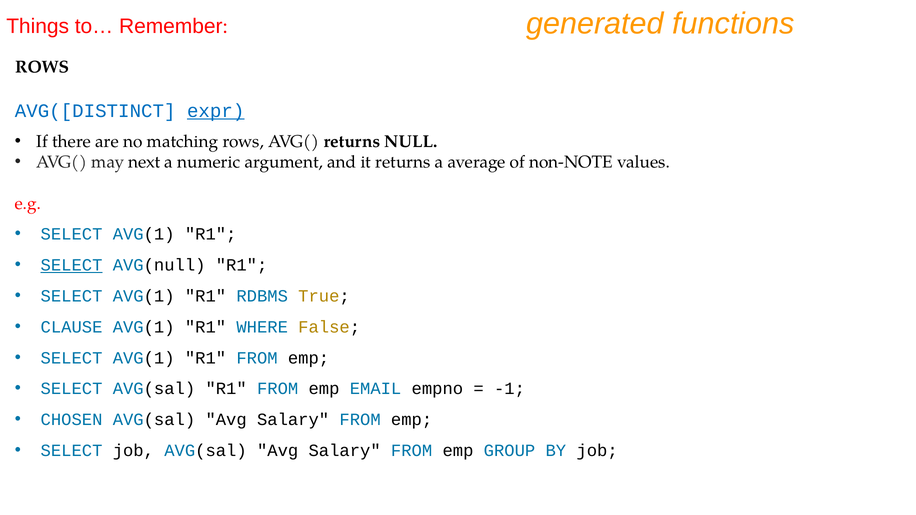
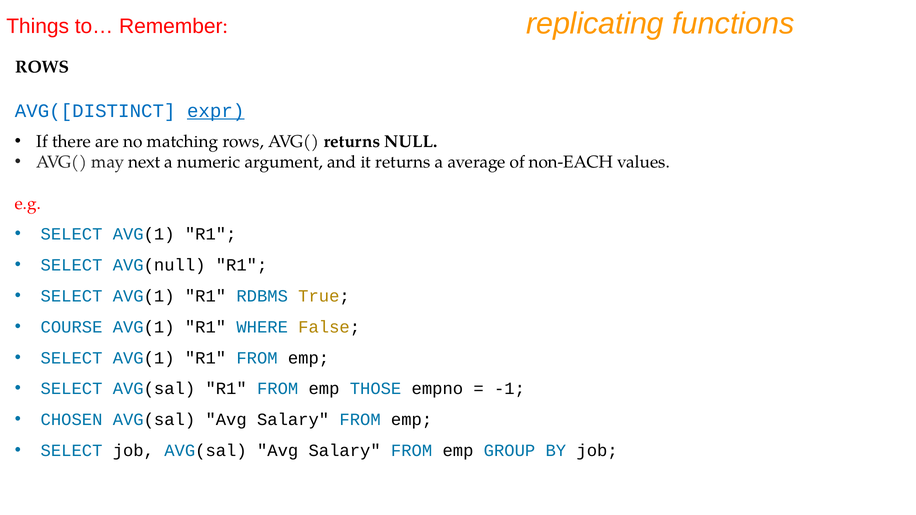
generated: generated -> replicating
non-NOTE: non-NOTE -> non-EACH
SELECT at (72, 265) underline: present -> none
CLAUSE: CLAUSE -> COURSE
EMAIL: EMAIL -> THOSE
